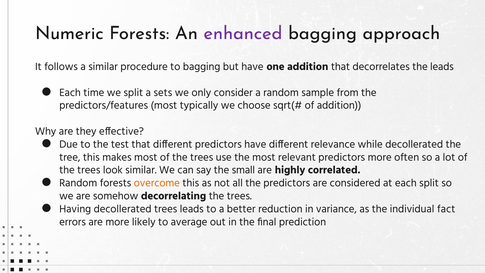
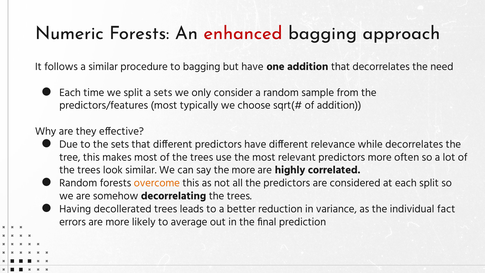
enhanced colour: purple -> red
the leads: leads -> need
the test: test -> sets
while decollerated: decollerated -> decorrelates
the small: small -> more
